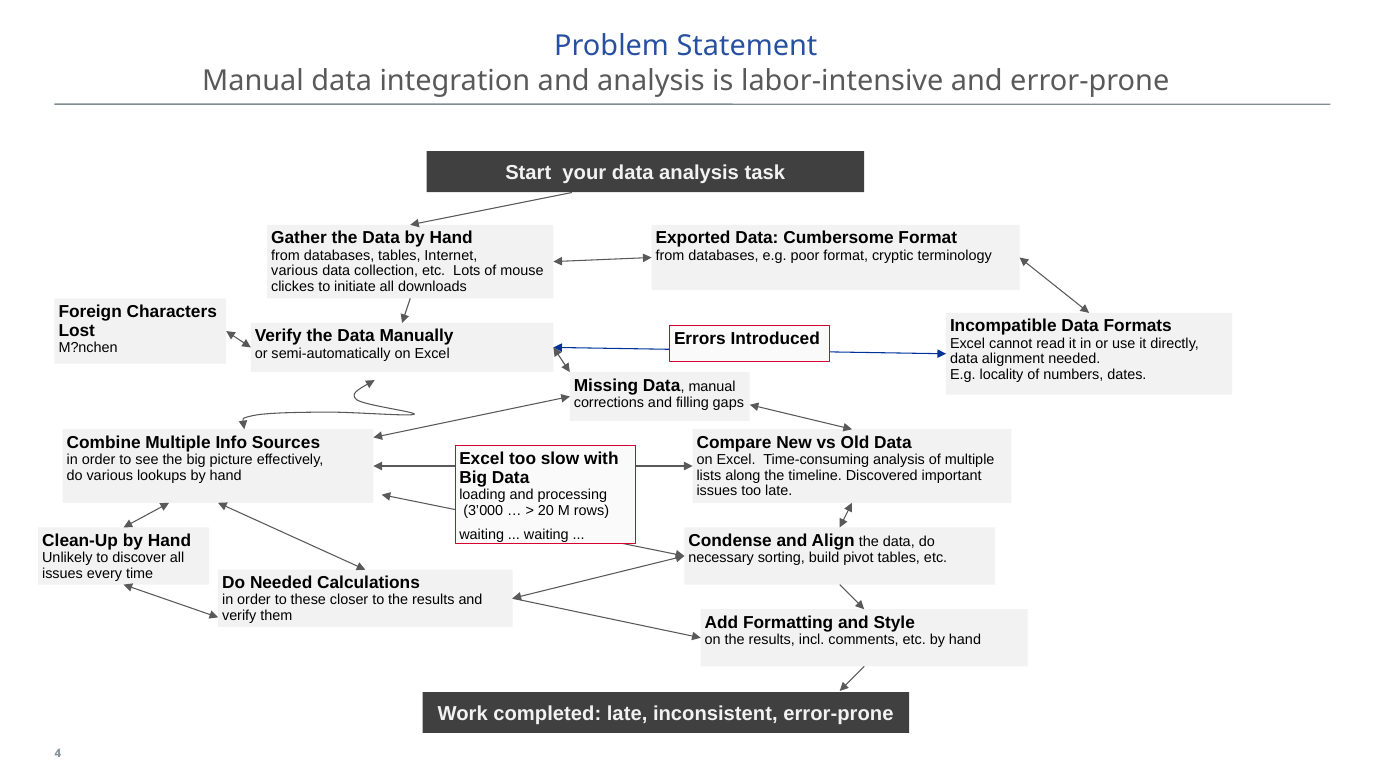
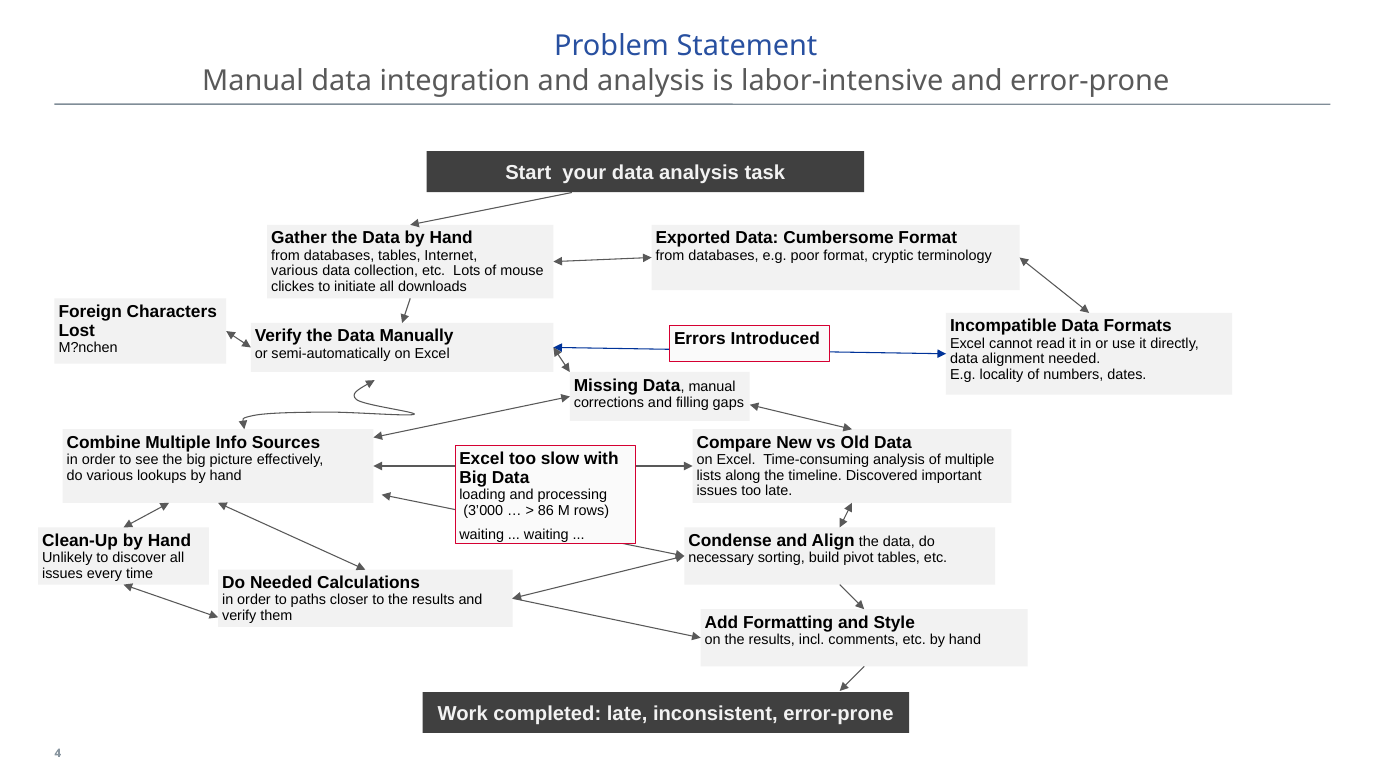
20: 20 -> 86
these: these -> paths
